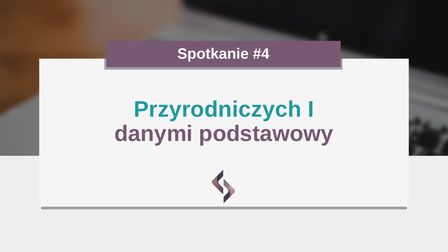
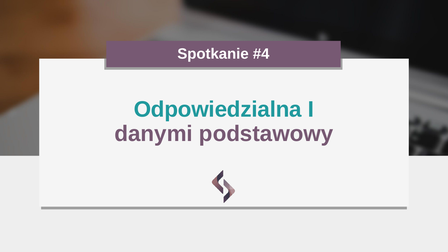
Przyrodniczych: Przyrodniczych -> Odpowiedzialna
